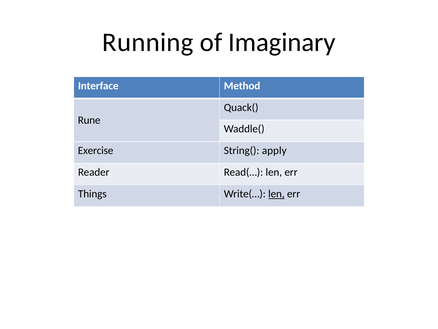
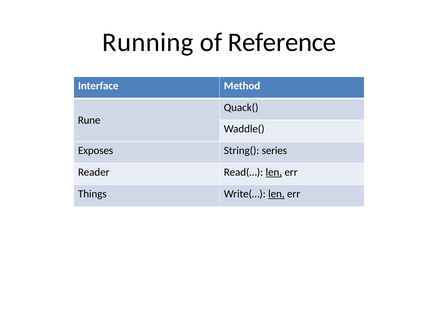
Imaginary: Imaginary -> Reference
Exercise: Exercise -> Exposes
apply: apply -> series
len at (274, 172) underline: none -> present
